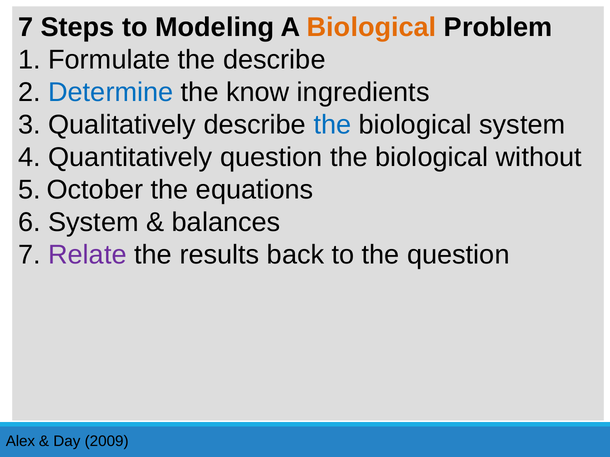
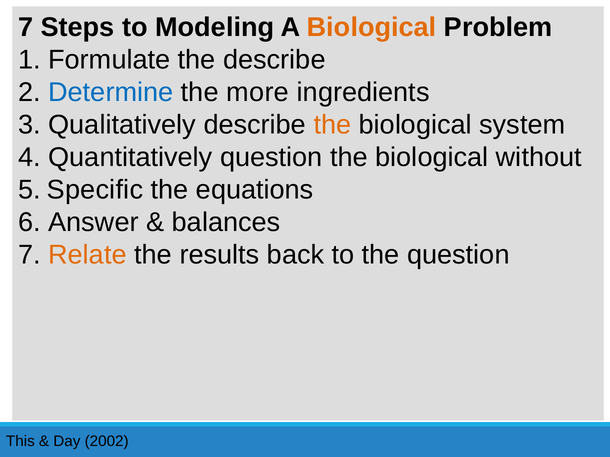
know: know -> more
the at (332, 125) colour: blue -> orange
October: October -> Specific
6 System: System -> Answer
Relate colour: purple -> orange
Alex: Alex -> This
2009: 2009 -> 2002
